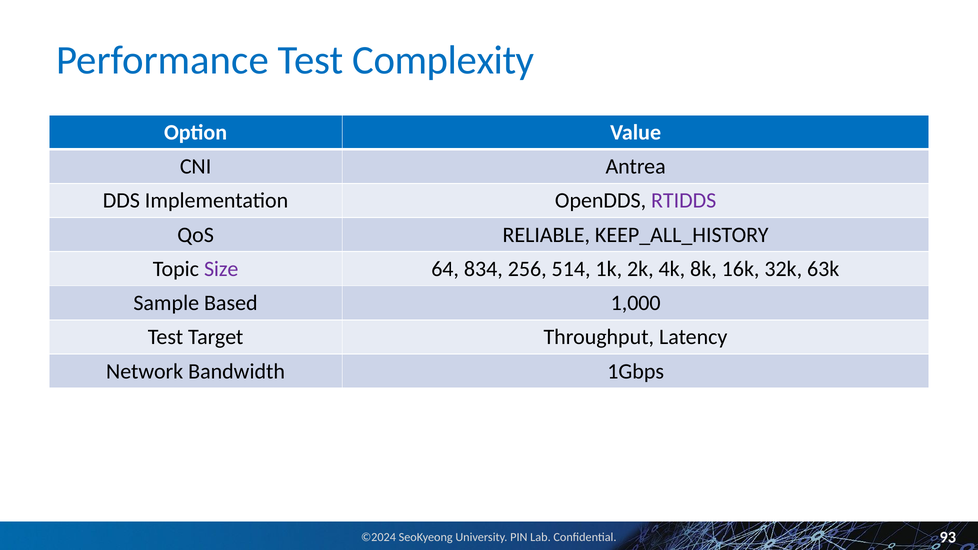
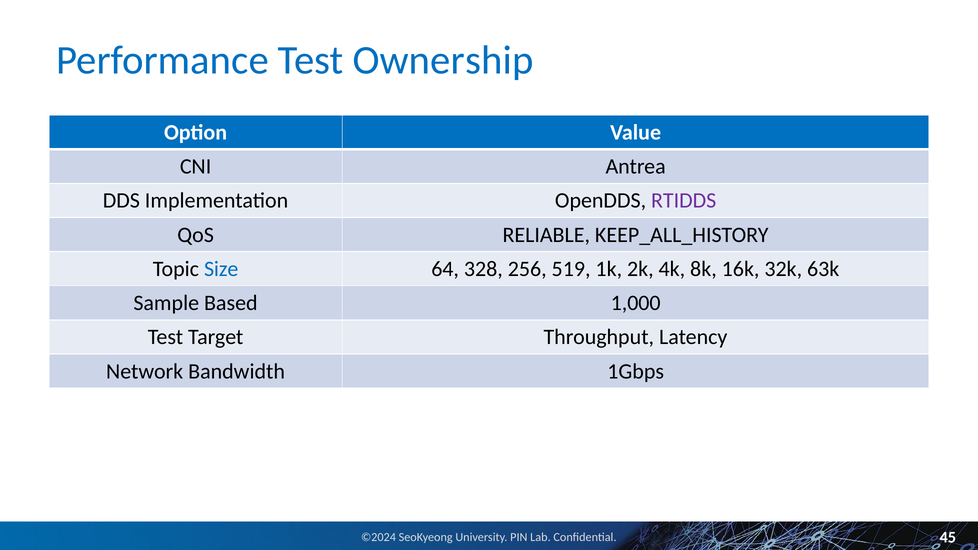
Complexity: Complexity -> Ownership
Size colour: purple -> blue
834: 834 -> 328
514: 514 -> 519
93: 93 -> 45
